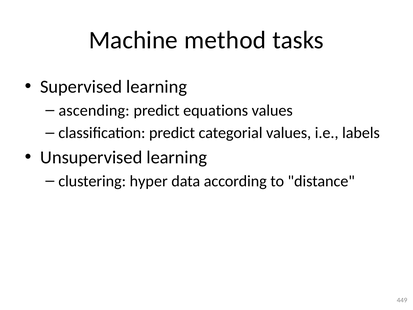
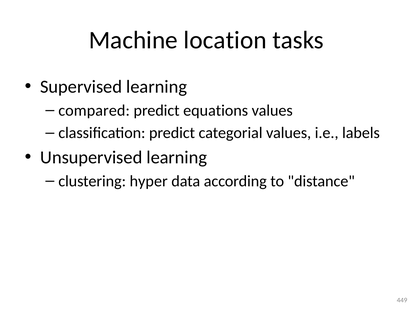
method: method -> location
ascending: ascending -> compared
